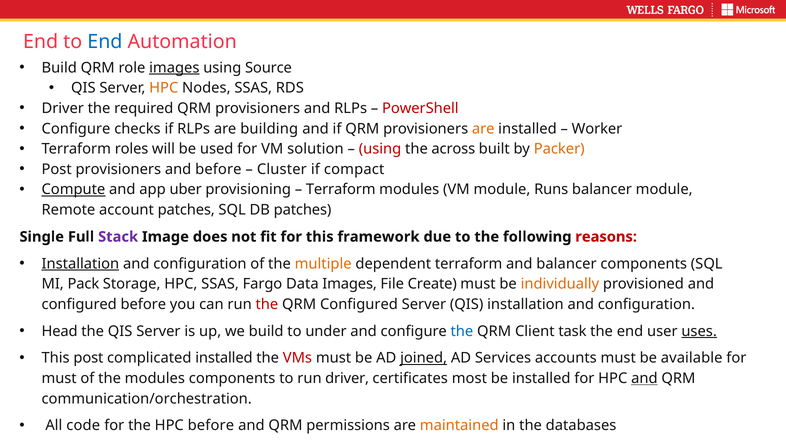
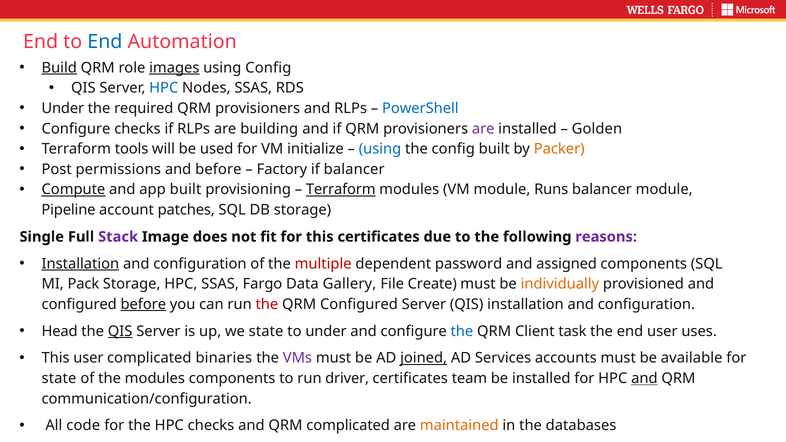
Build at (59, 68) underline: none -> present
using Source: Source -> Config
HPC at (164, 88) colour: orange -> blue
Driver at (63, 108): Driver -> Under
PowerShell colour: red -> blue
are at (483, 129) colour: orange -> purple
Worker: Worker -> Golden
roles: roles -> tools
solution: solution -> initialize
using at (380, 149) colour: red -> blue
the across: across -> config
Post provisioners: provisioners -> permissions
Cluster: Cluster -> Factory
if compact: compact -> balancer
app uber: uber -> built
Terraform at (341, 190) underline: none -> present
Remote: Remote -> Pipeline
DB patches: patches -> storage
this framework: framework -> certificates
reasons colour: red -> purple
multiple colour: orange -> red
dependent terraform: terraform -> password
and balancer: balancer -> assigned
Data Images: Images -> Gallery
before at (143, 304) underline: none -> present
QIS at (120, 331) underline: none -> present
we build: build -> state
uses underline: present -> none
This post: post -> user
complicated installed: installed -> binaries
VMs colour: red -> purple
must at (59, 378): must -> state
most: most -> team
communication/orchestration: communication/orchestration -> communication/configuration
HPC before: before -> checks
QRM permissions: permissions -> complicated
